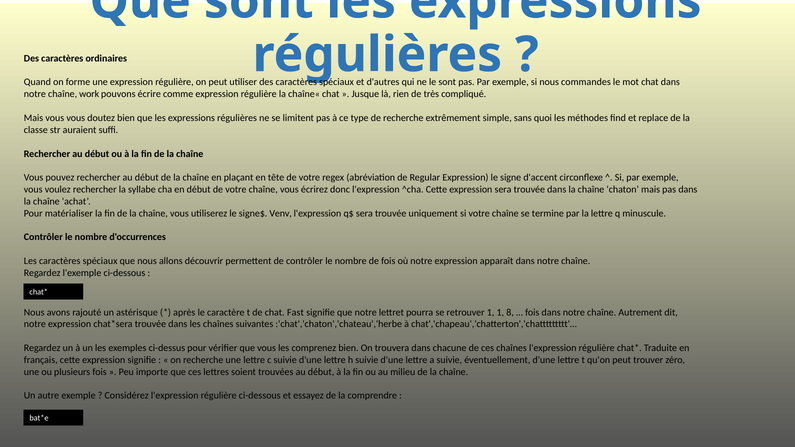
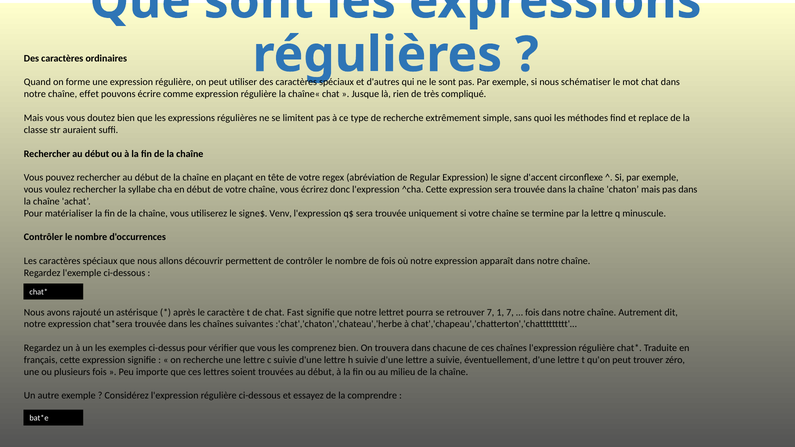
commandes: commandes -> schématiser
work: work -> effet
retrouver 1: 1 -> 7
1 8: 8 -> 7
